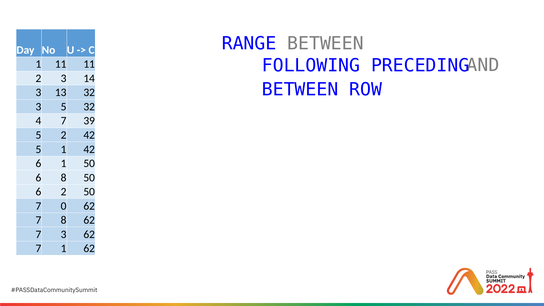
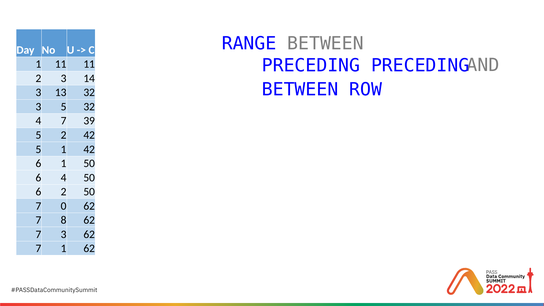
FOLLOWING at (311, 65): FOLLOWING -> PRECEDING
6 8: 8 -> 4
